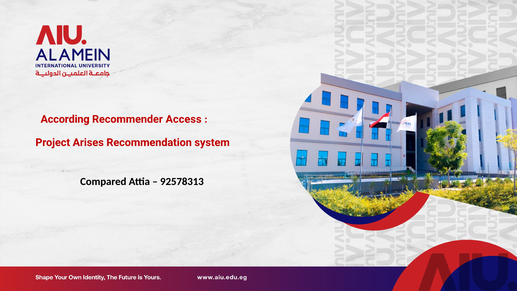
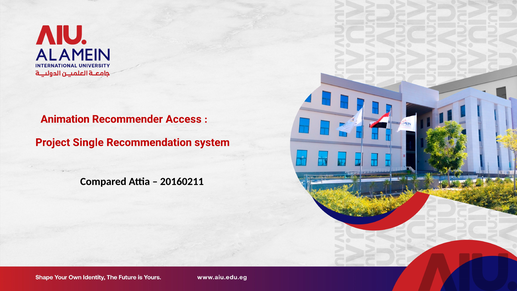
According: According -> Animation
Arises: Arises -> Single
92578313: 92578313 -> 20160211
